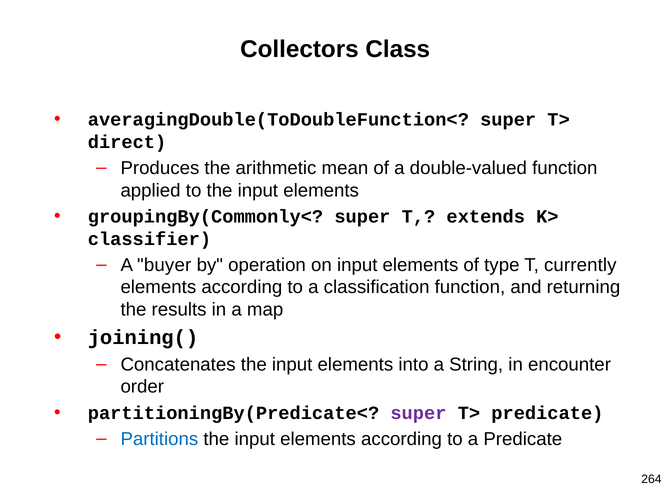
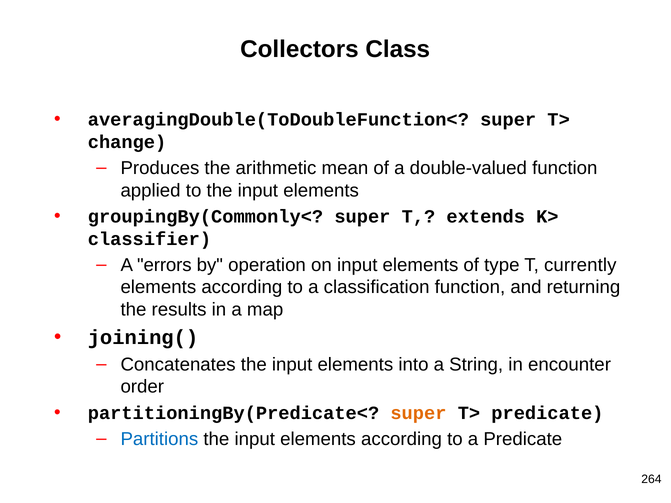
direct: direct -> change
buyer: buyer -> errors
super at (418, 413) colour: purple -> orange
